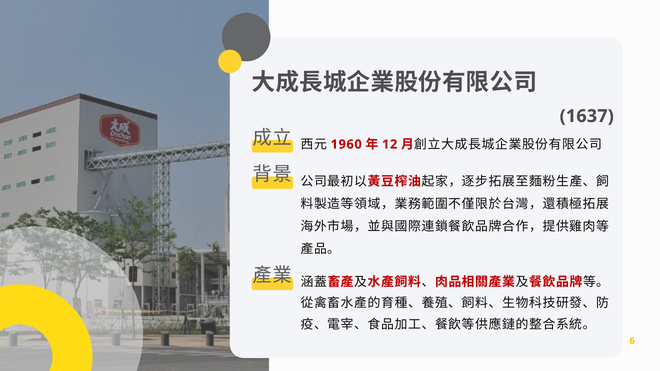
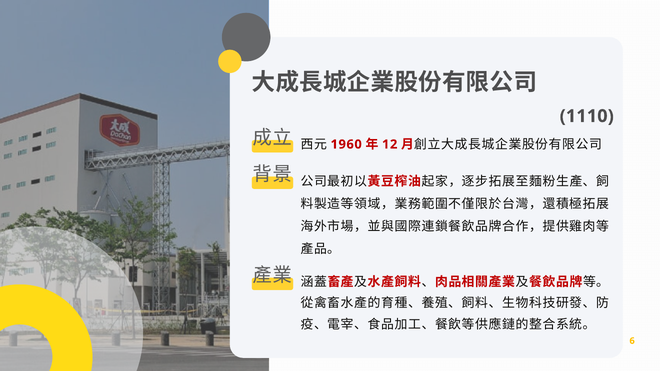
1637: 1637 -> 1110
